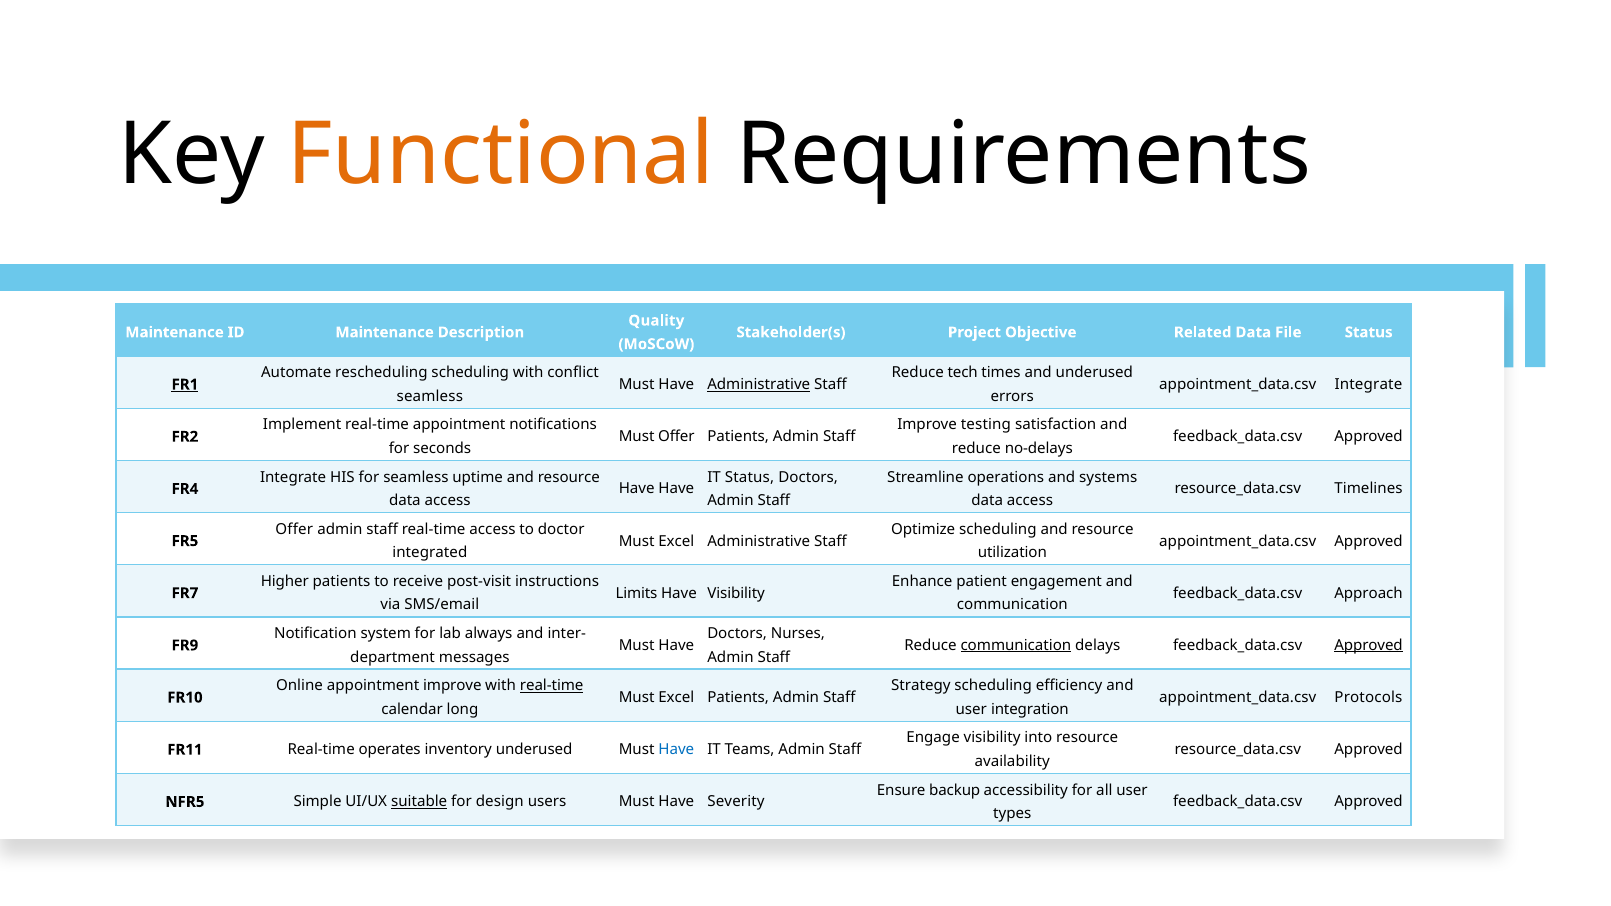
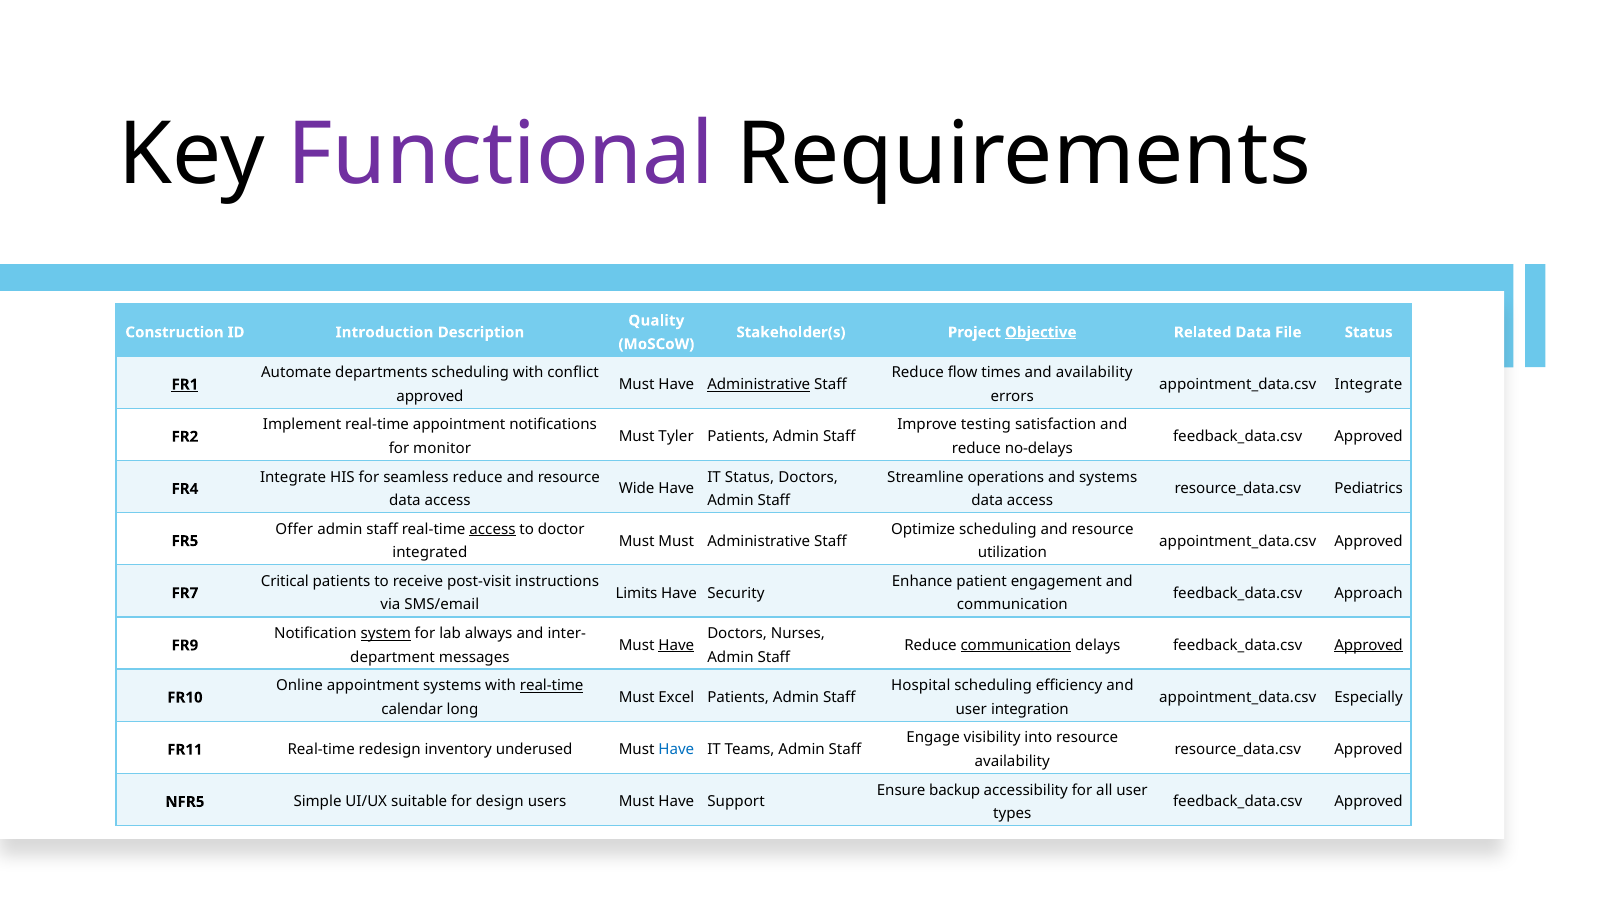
Functional colour: orange -> purple
Maintenance at (175, 332): Maintenance -> Construction
ID Maintenance: Maintenance -> Introduction
Objective underline: none -> present
rescheduling: rescheduling -> departments
tech: tech -> flow
and underused: underused -> availability
seamless at (430, 396): seamless -> approved
Must Offer: Offer -> Tyler
seconds: seconds -> monitor
seamless uptime: uptime -> reduce
Have at (637, 489): Have -> Wide
Timelines: Timelines -> Pediatrics
access at (493, 529) underline: none -> present
Excel at (676, 541): Excel -> Must
Higher: Higher -> Critical
Have Visibility: Visibility -> Security
system underline: none -> present
Have at (676, 646) underline: none -> present
appointment improve: improve -> systems
Strategy: Strategy -> Hospital
Protocols: Protocols -> Especially
operates: operates -> redesign
suitable underline: present -> none
Severity: Severity -> Support
